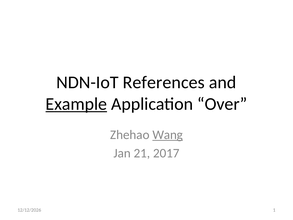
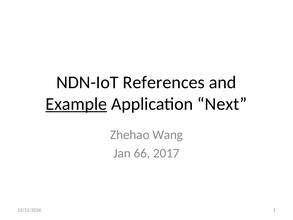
Over: Over -> Next
Wang underline: present -> none
21: 21 -> 66
